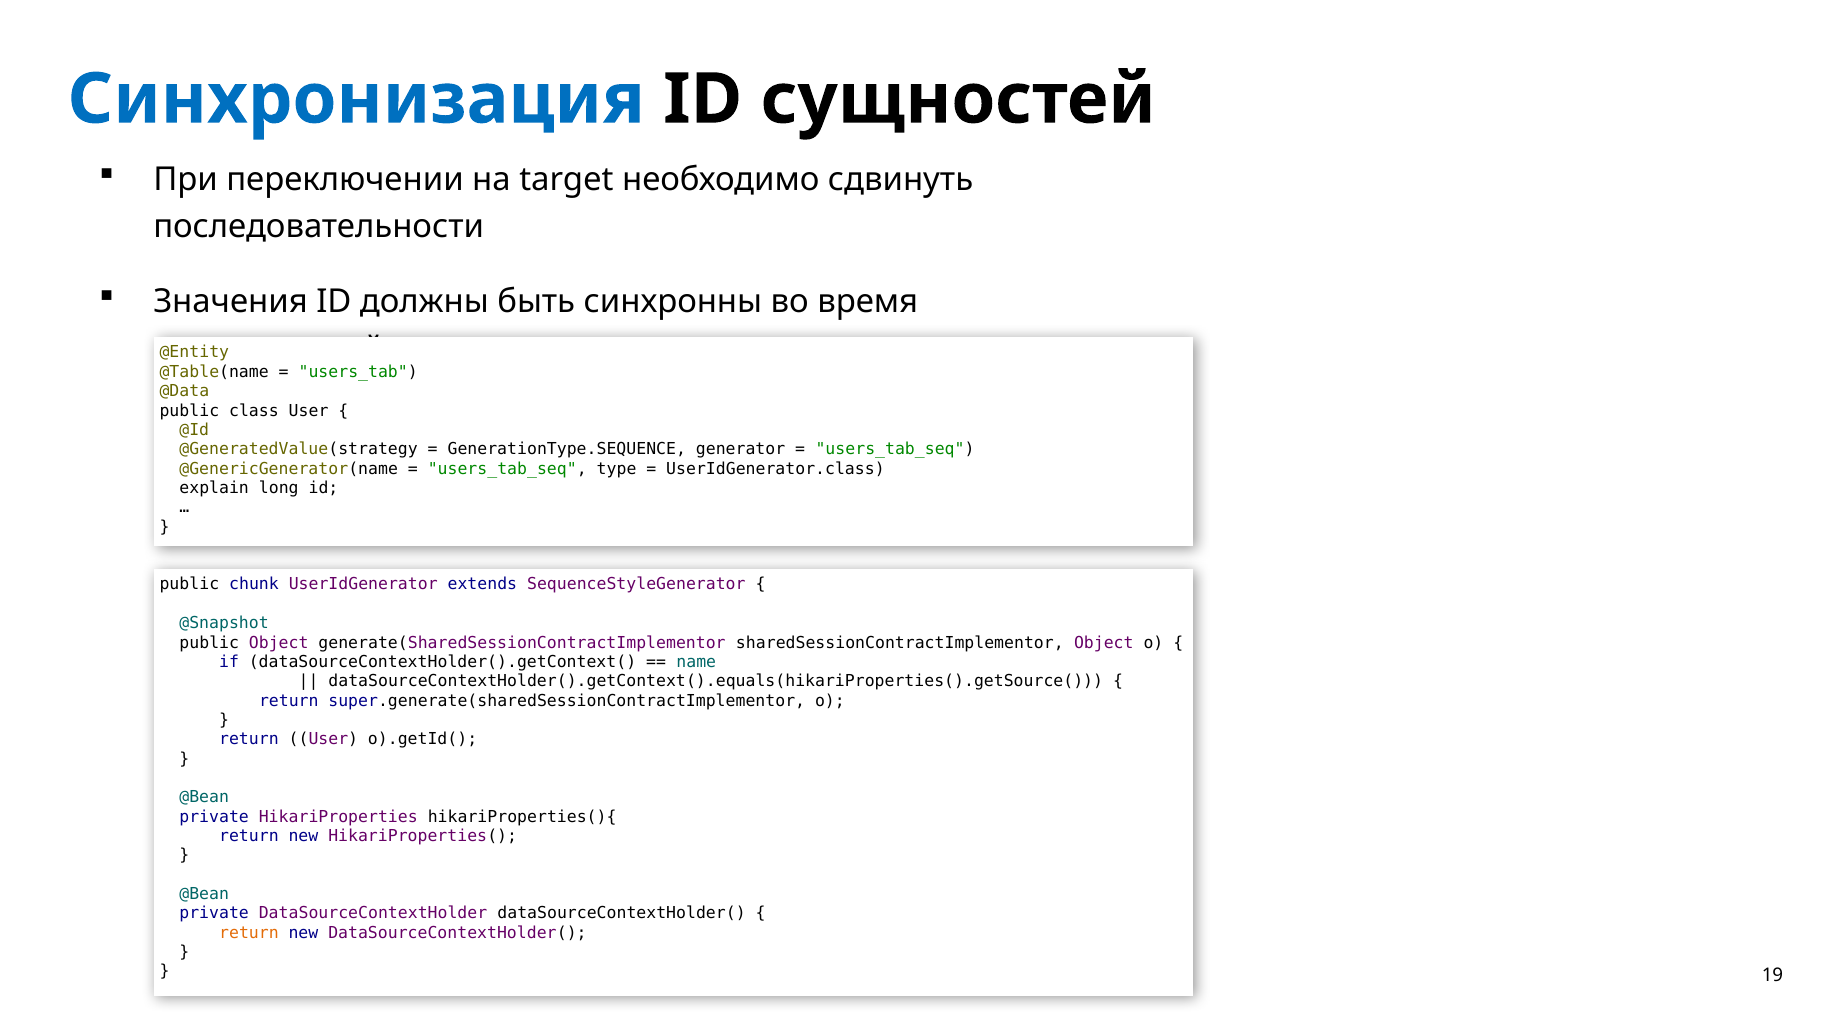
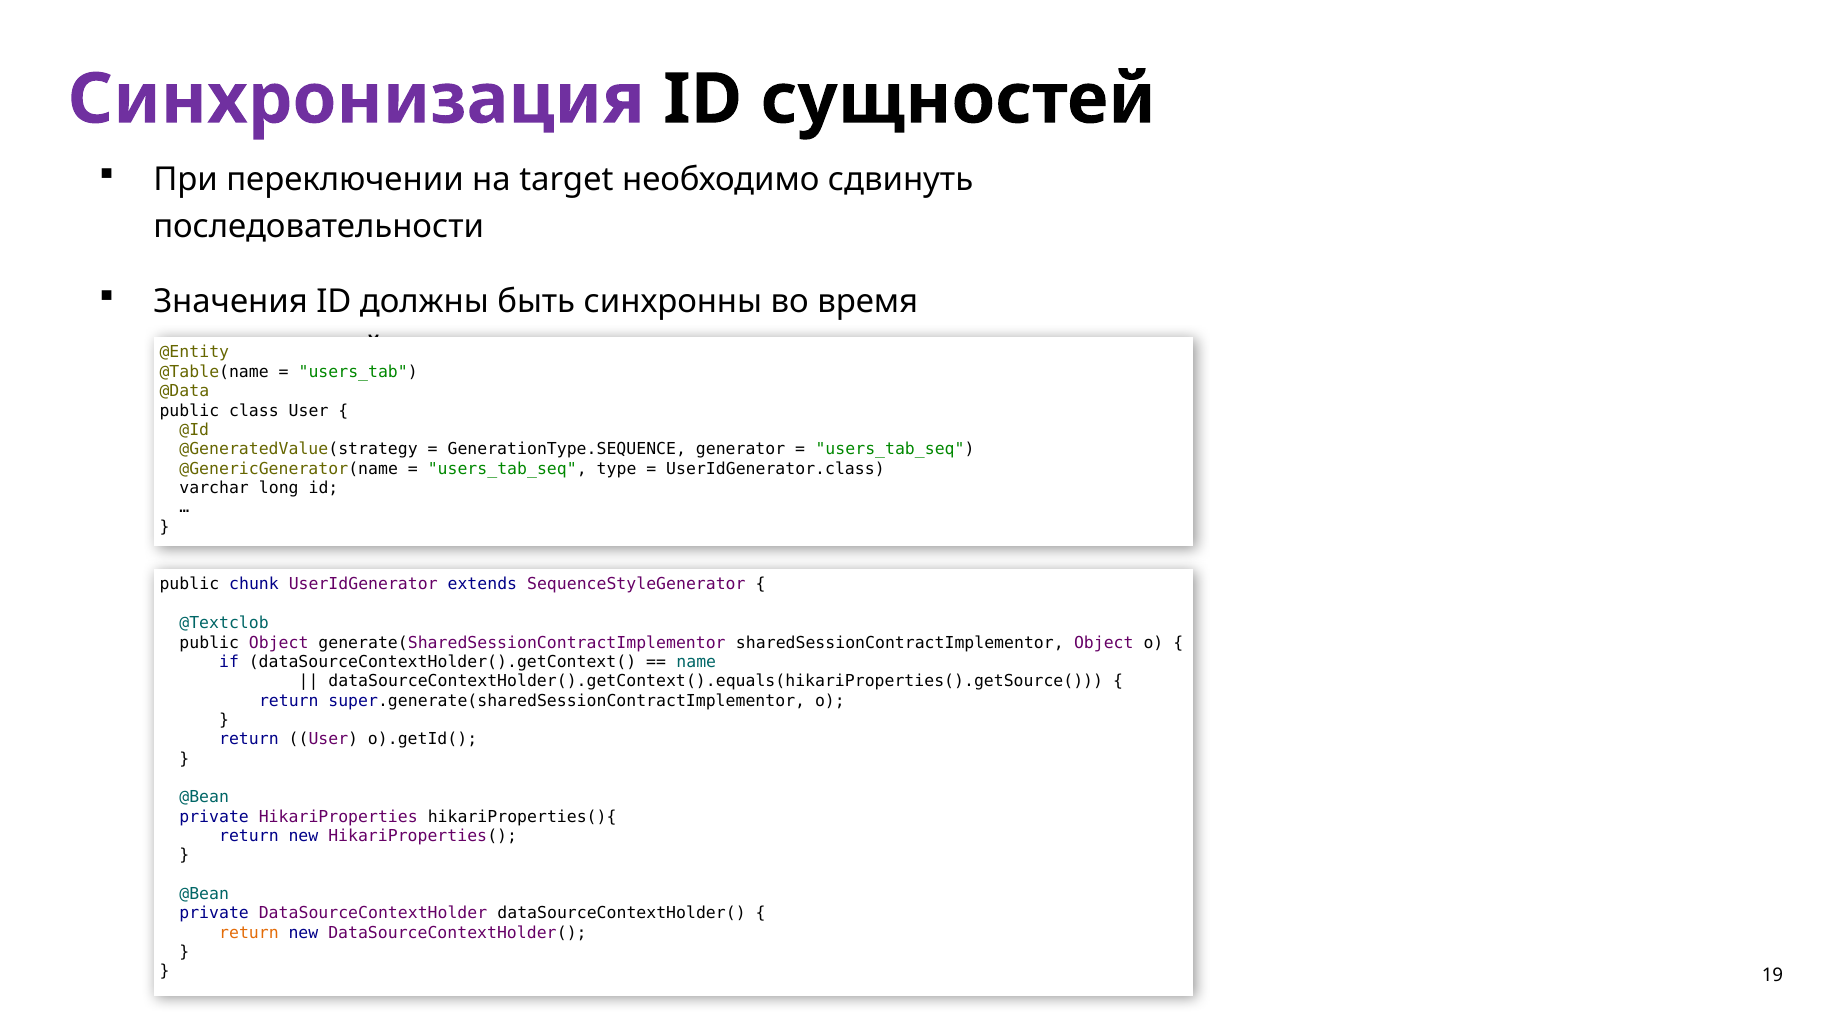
Синхронизация colour: blue -> purple
explain: explain -> varchar
@Snapshot: @Snapshot -> @Textclob
